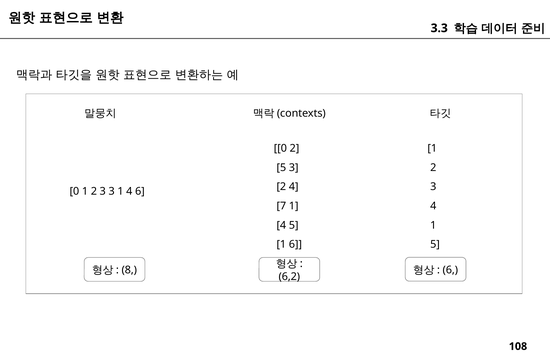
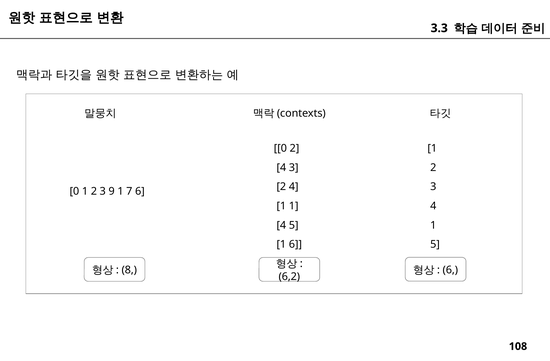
5 at (281, 168): 5 -> 4
3 3: 3 -> 9
4 at (129, 192): 4 -> 7
7 at (281, 206): 7 -> 1
